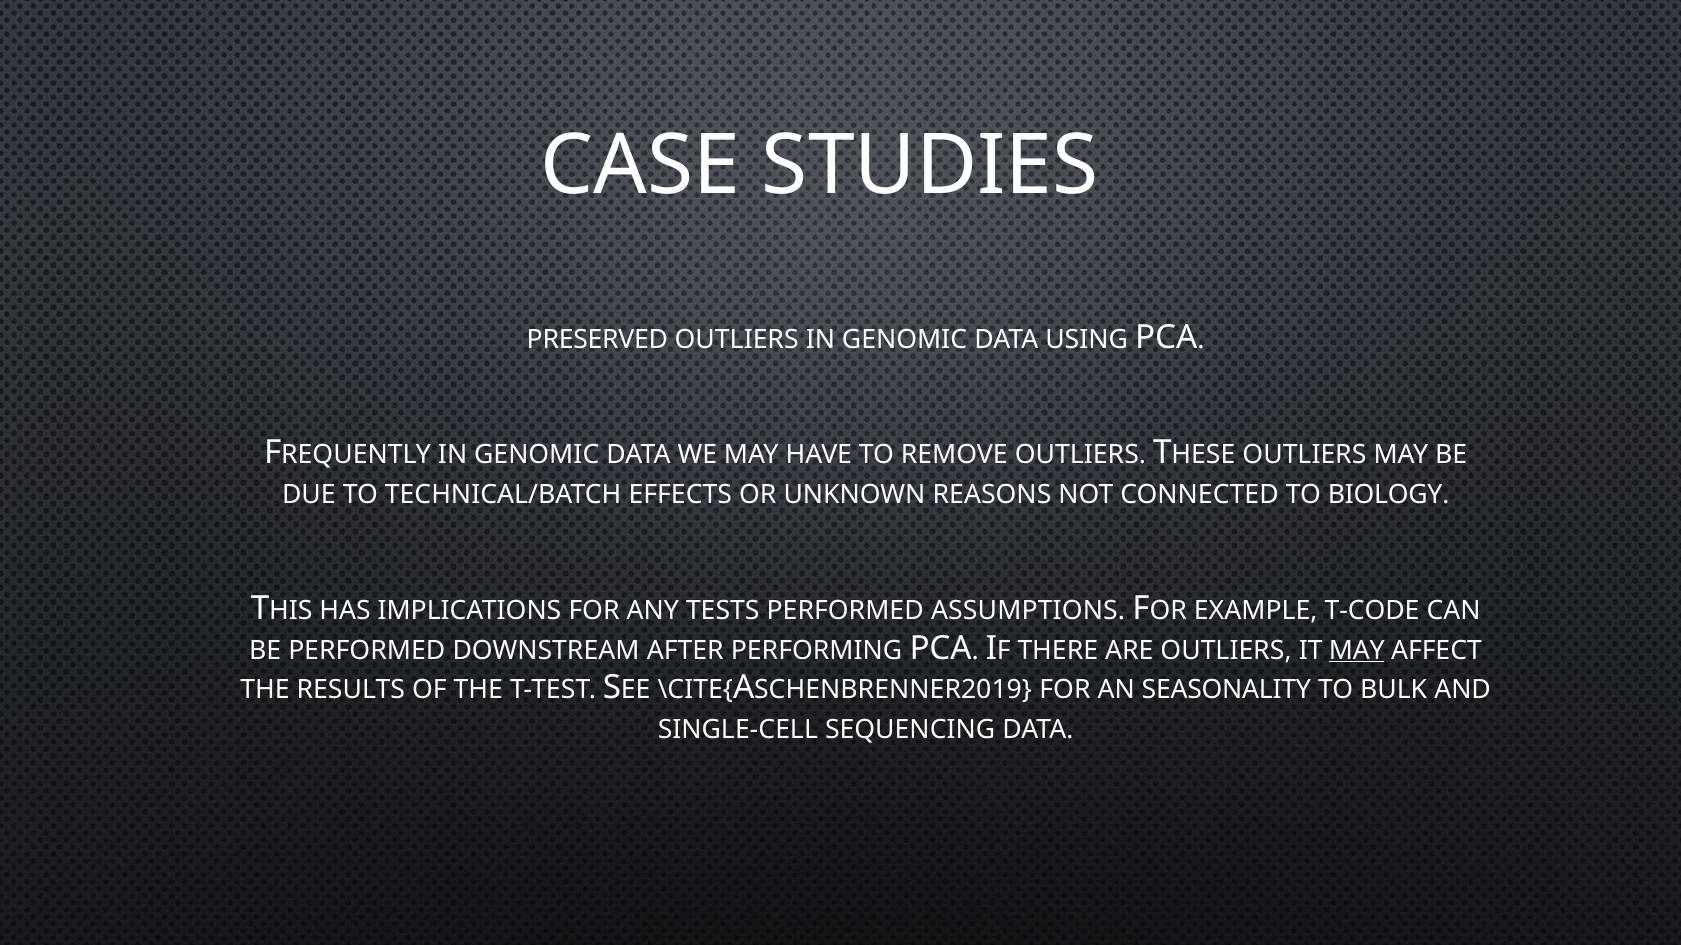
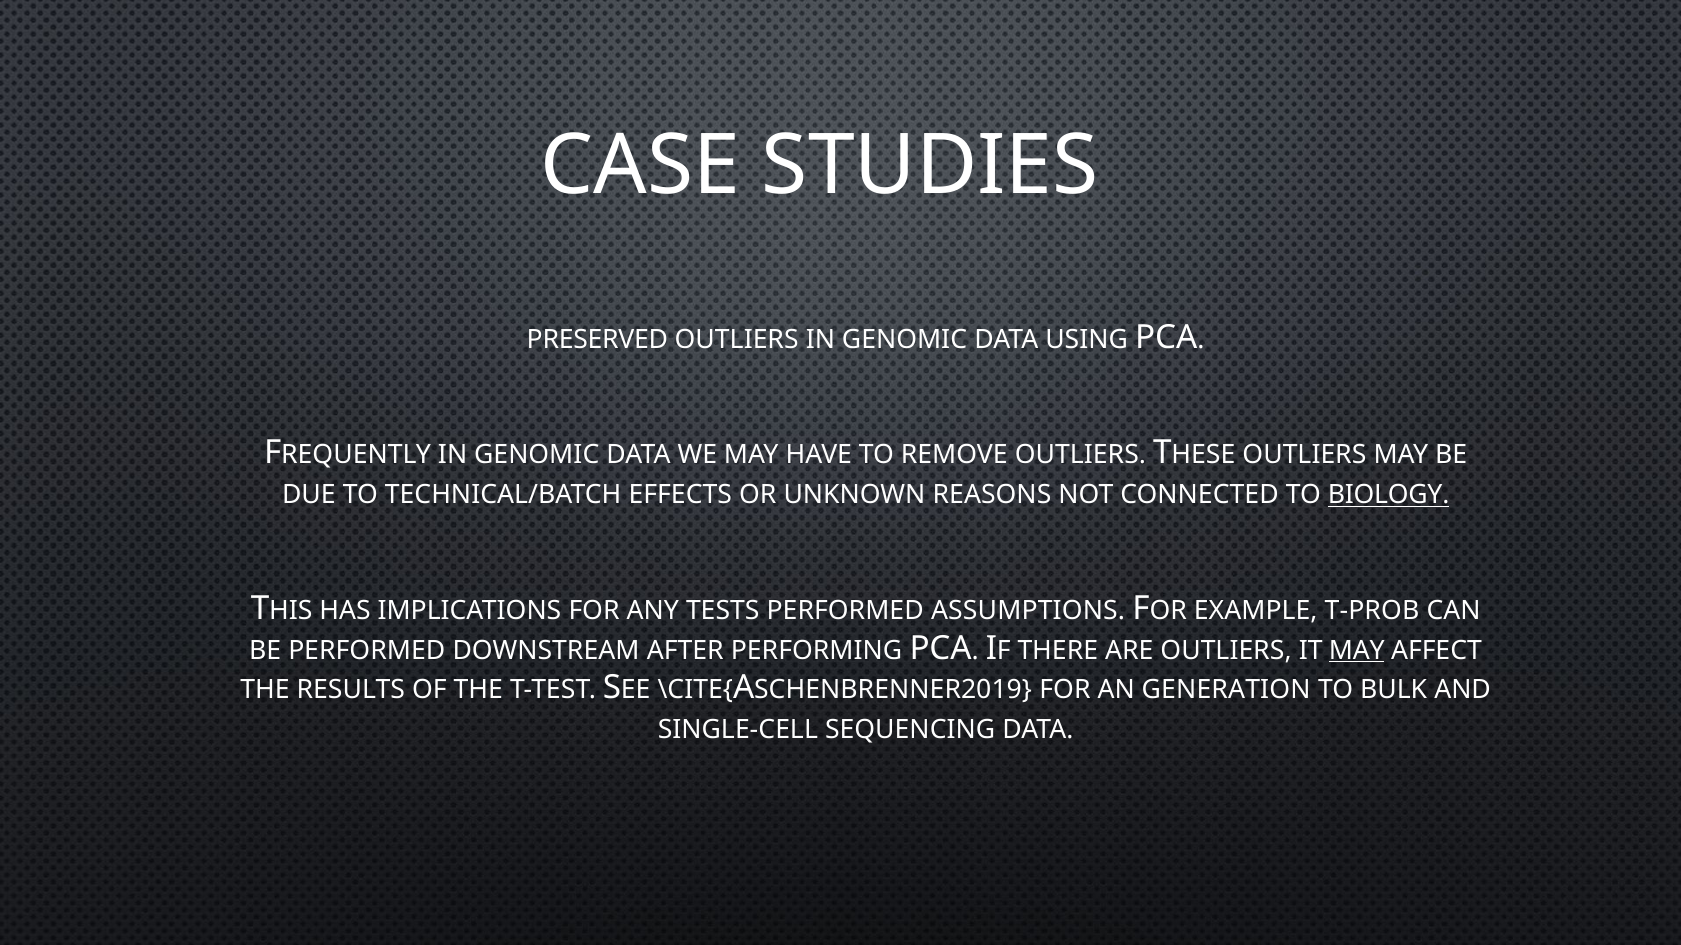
BIOLOGY underline: none -> present
T-CODE: T-CODE -> T-PROB
SEASONALITY: SEASONALITY -> GENERATION
